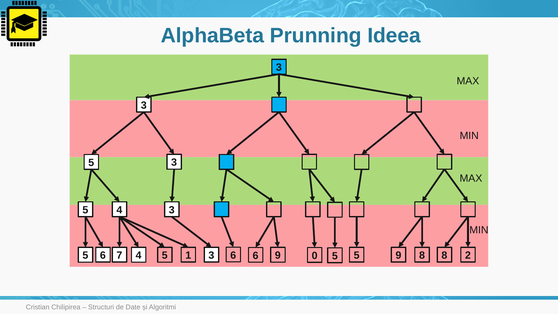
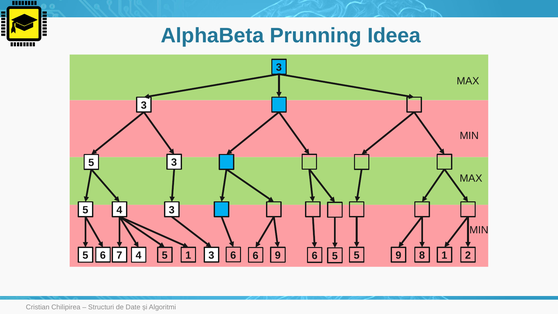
6 0: 0 -> 6
9 8: 8 -> 1
